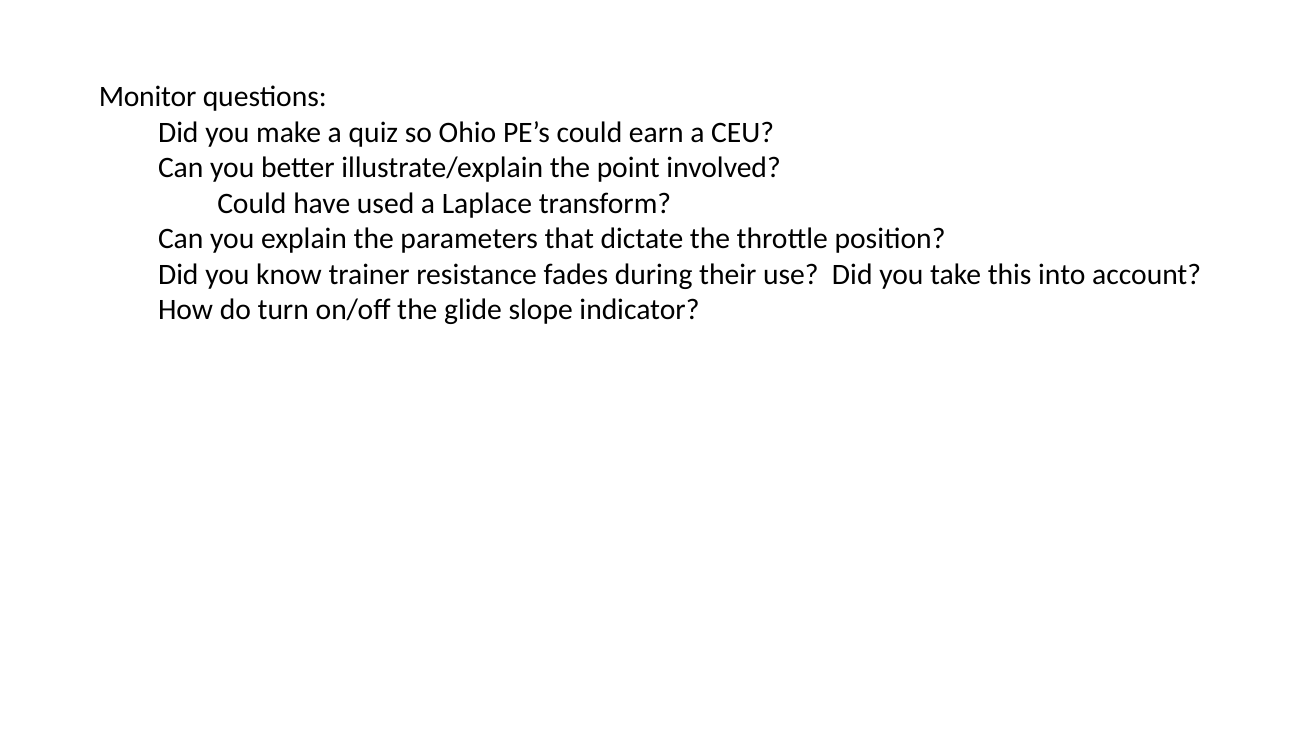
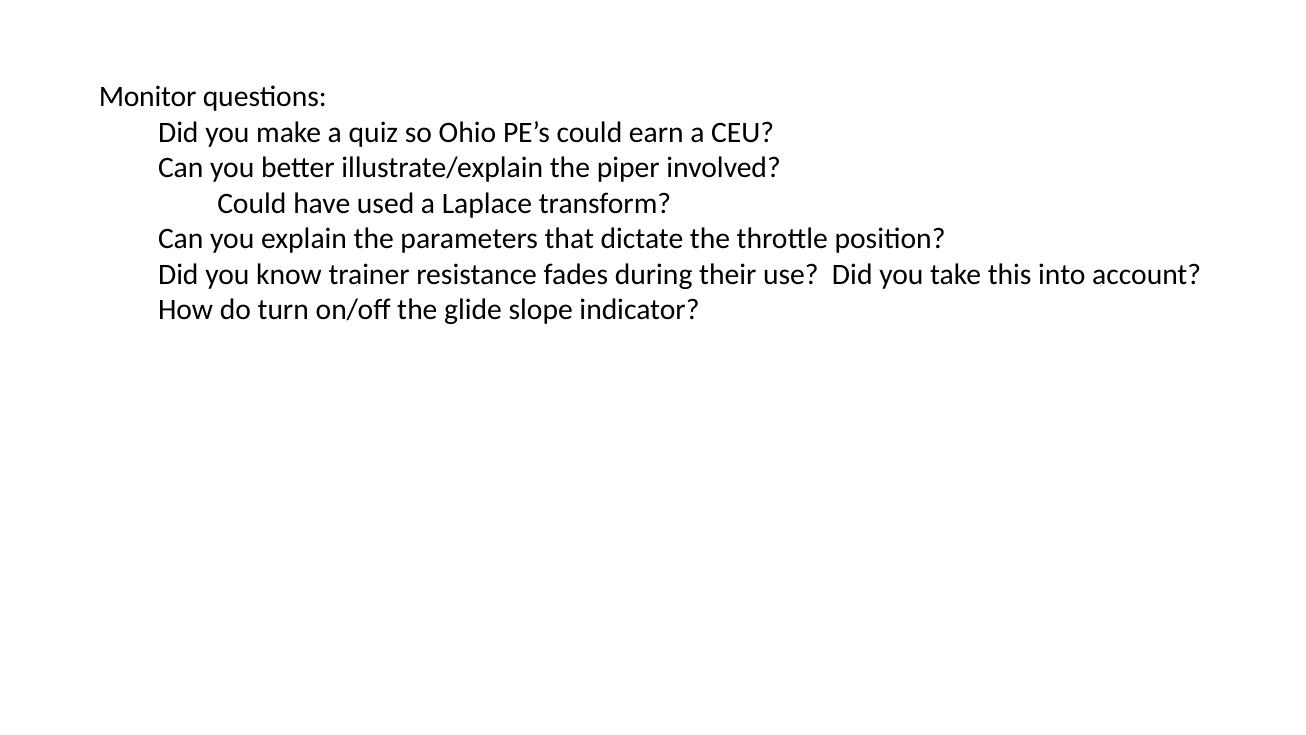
point: point -> piper
